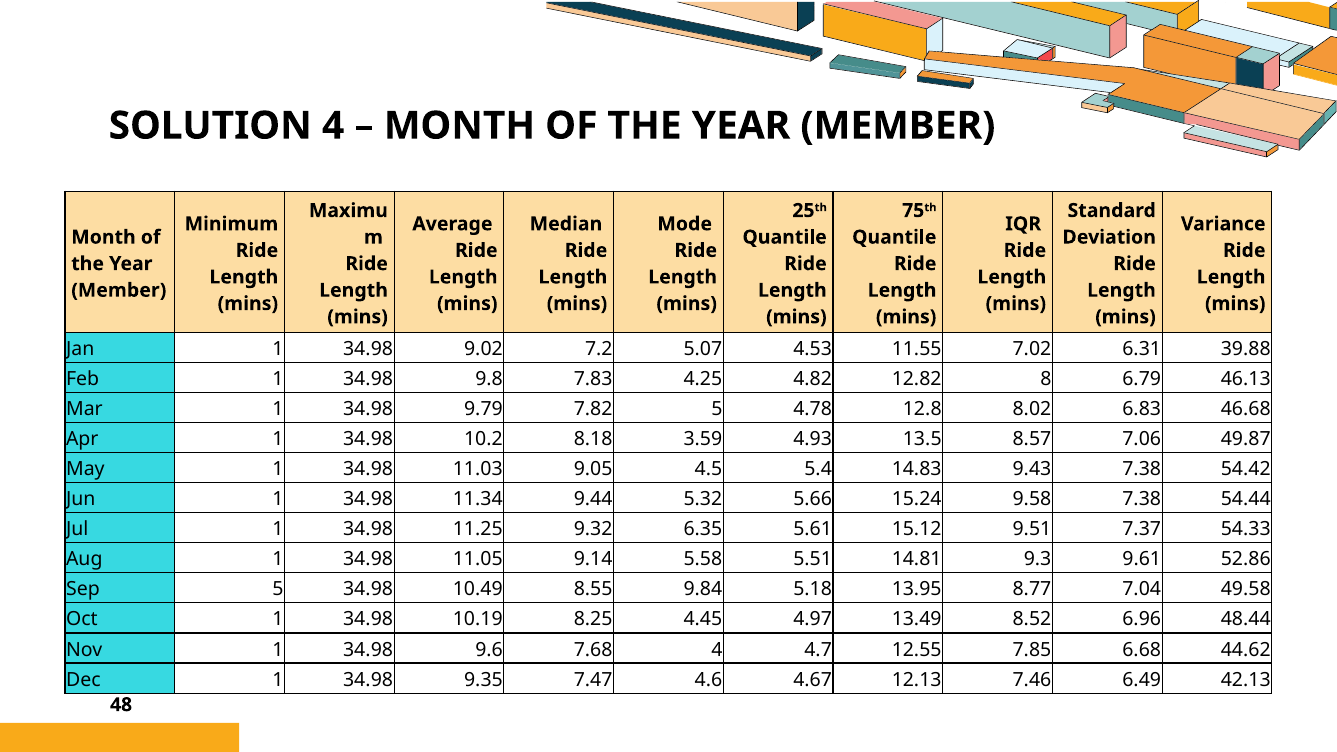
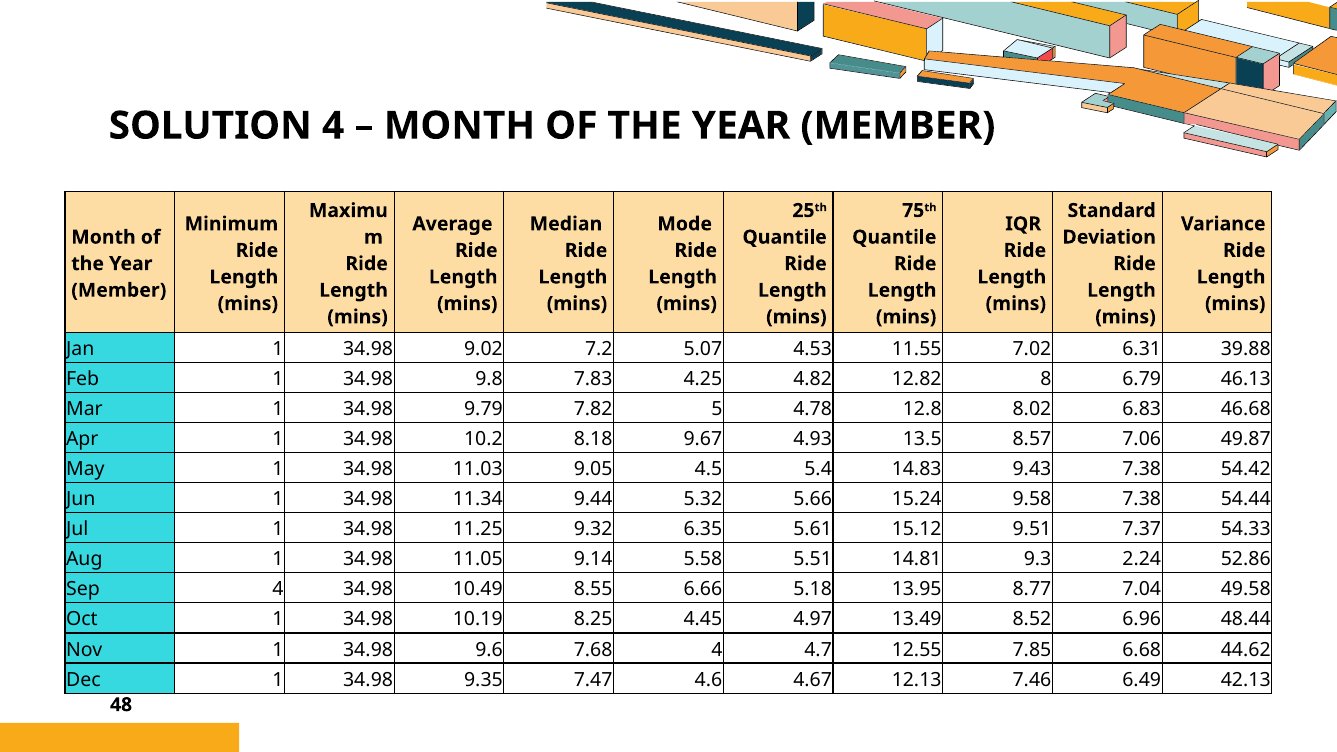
3.59: 3.59 -> 9.67
9.61: 9.61 -> 2.24
Sep 5: 5 -> 4
9.84: 9.84 -> 6.66
